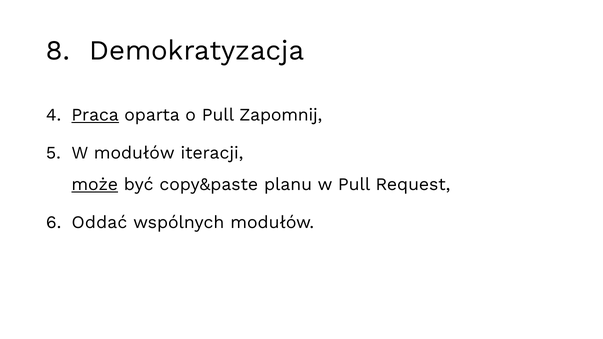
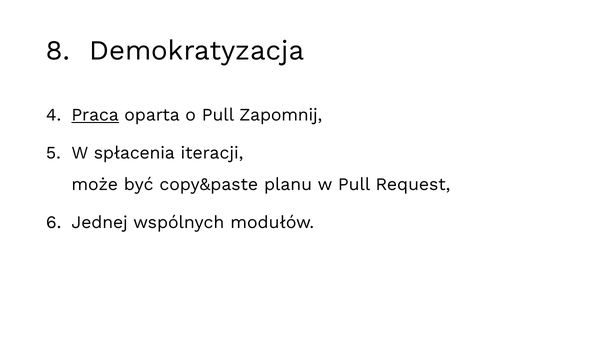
W modułów: modułów -> spłacenia
może underline: present -> none
Oddać: Oddać -> Jednej
